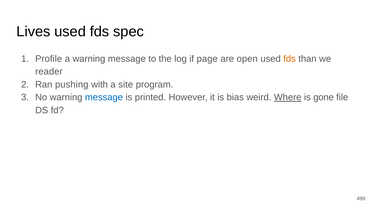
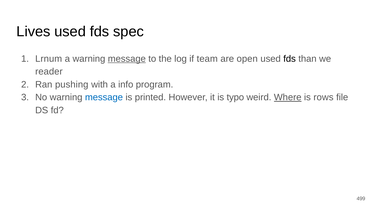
Profile: Profile -> Lrnum
message at (127, 59) underline: none -> present
page: page -> team
fds at (290, 59) colour: orange -> black
site: site -> info
bias: bias -> typo
gone: gone -> rows
